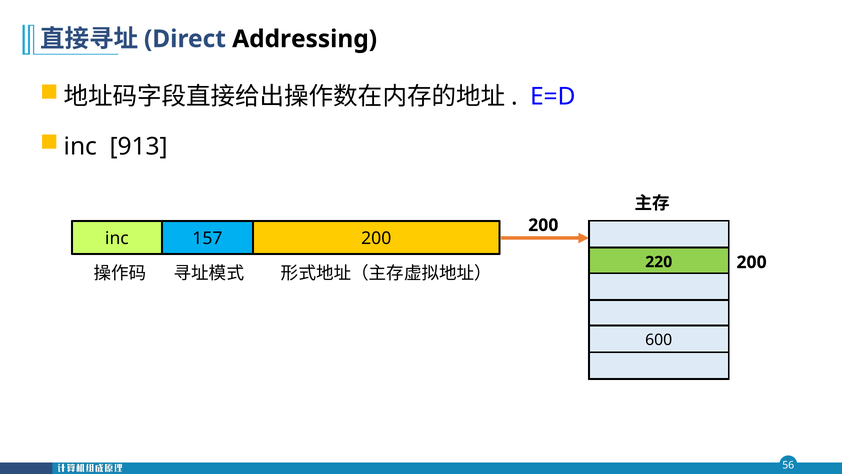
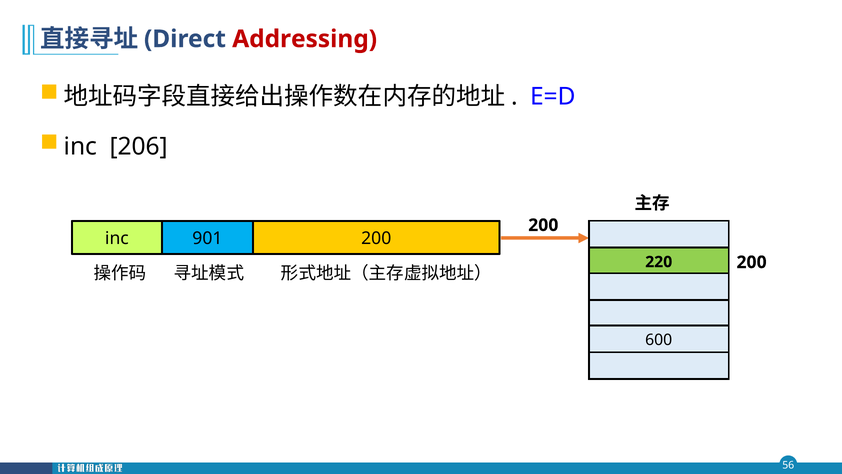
Addressing colour: black -> red
913: 913 -> 206
157: 157 -> 901
